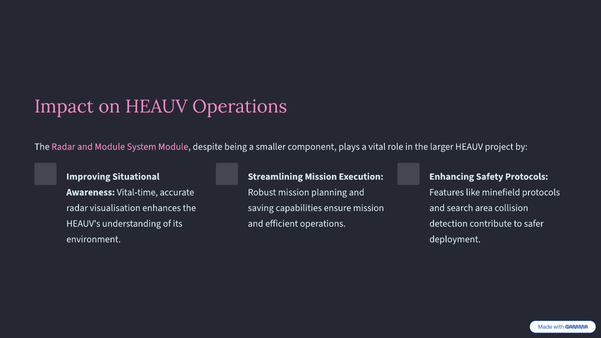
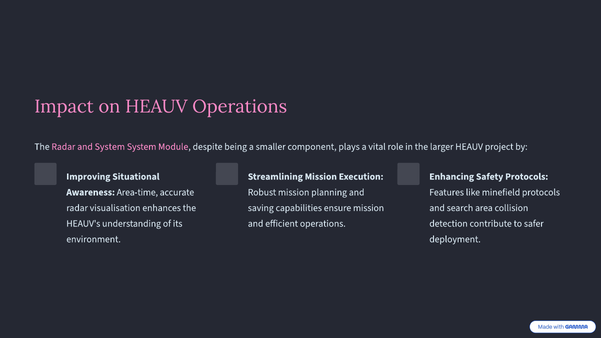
and Module: Module -> System
Vital-time: Vital-time -> Area-time
